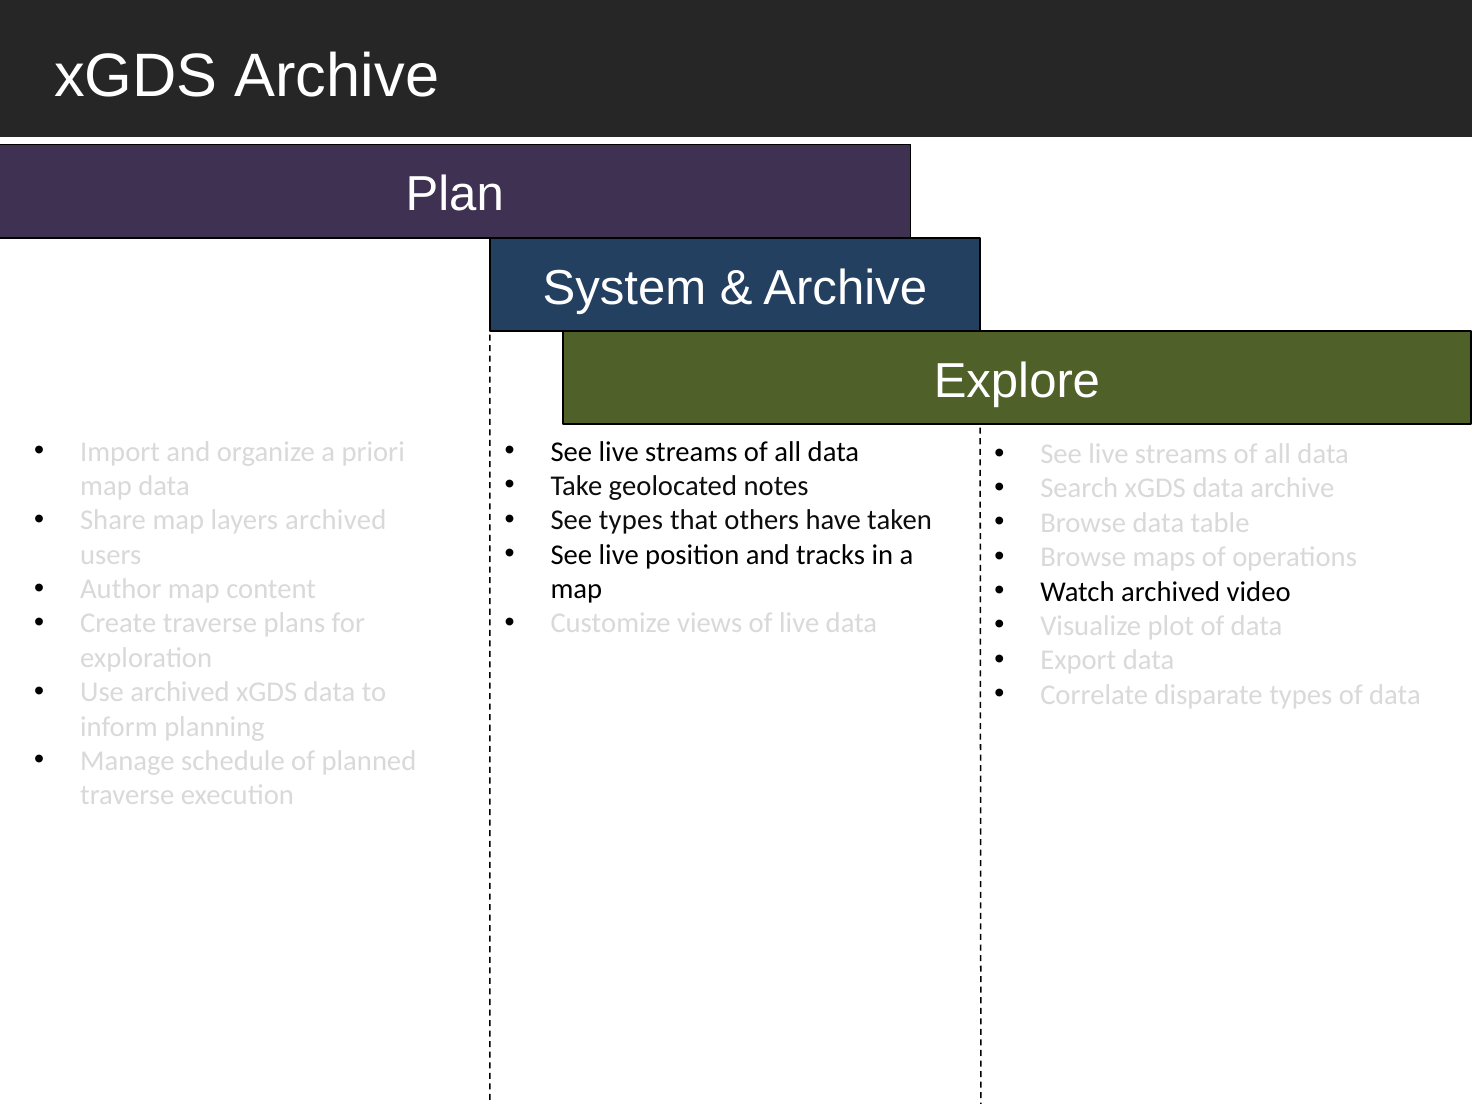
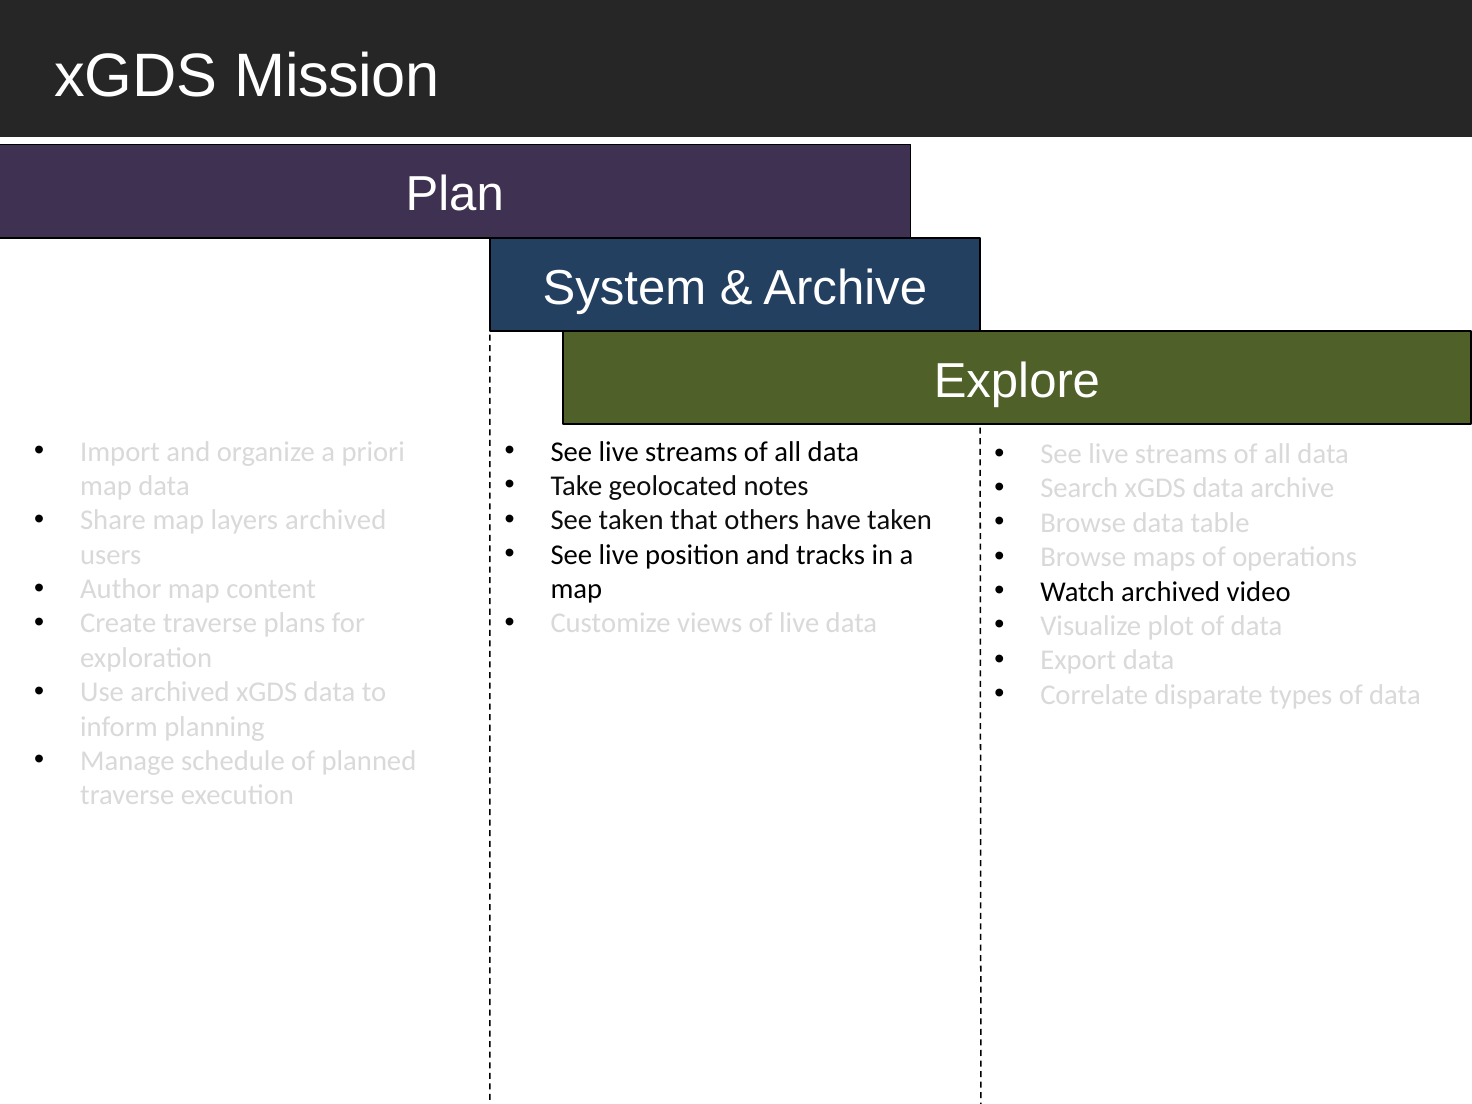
xGDS Archive: Archive -> Mission
See types: types -> taken
